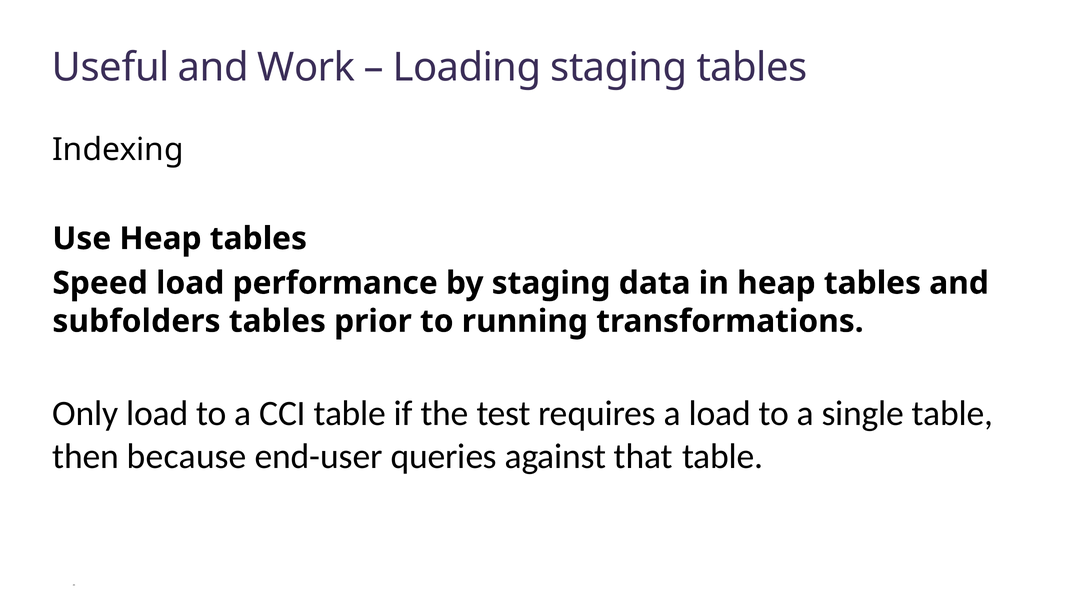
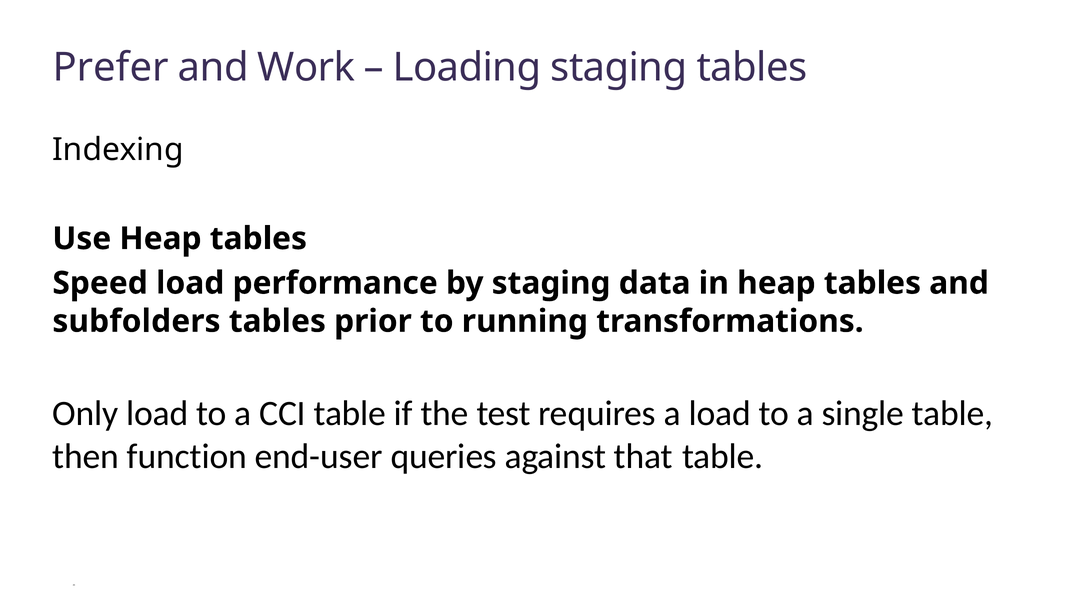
Useful: Useful -> Prefer
because: because -> function
